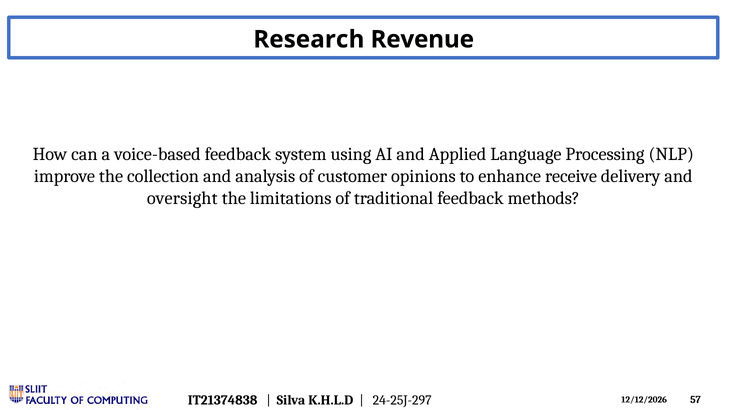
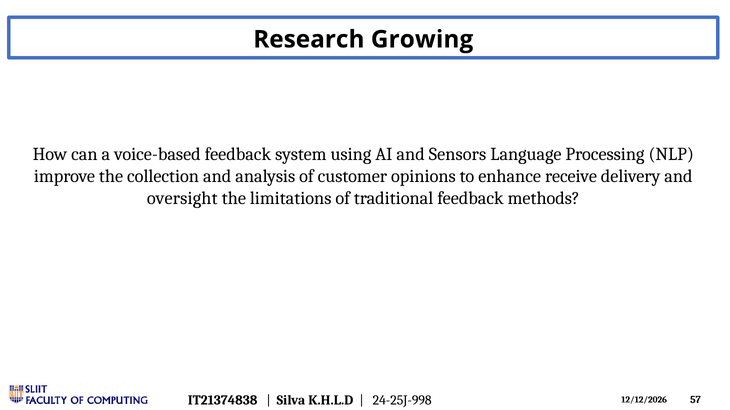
Revenue: Revenue -> Growing
Applied: Applied -> Sensors
24-25J-297: 24-25J-297 -> 24-25J-998
